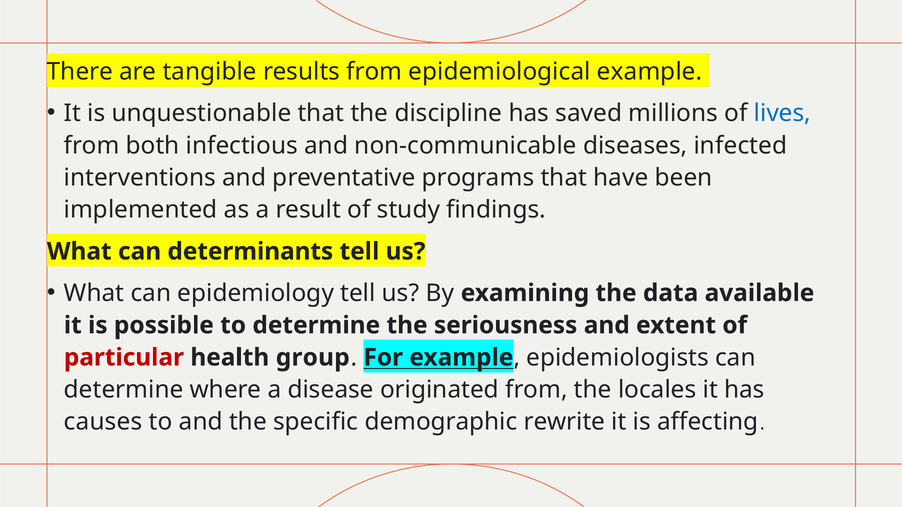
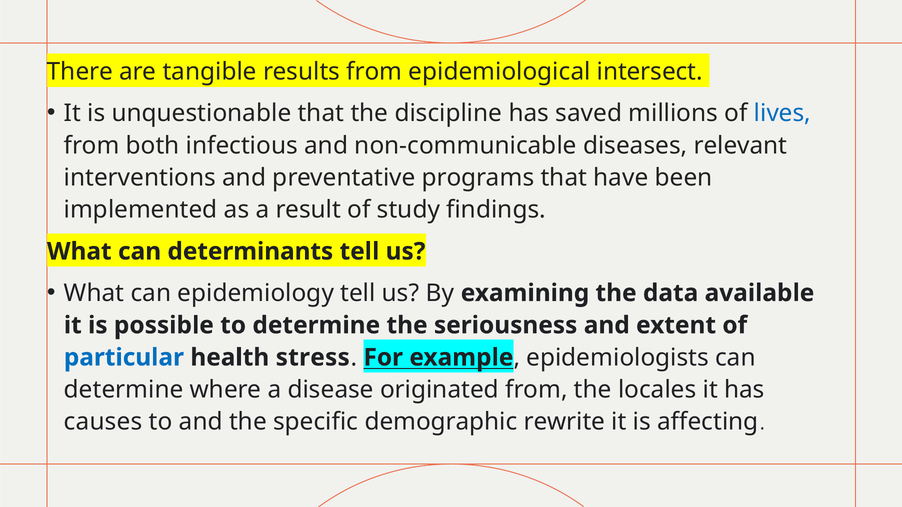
epidemiological example: example -> intersect
infected: infected -> relevant
particular colour: red -> blue
group: group -> stress
